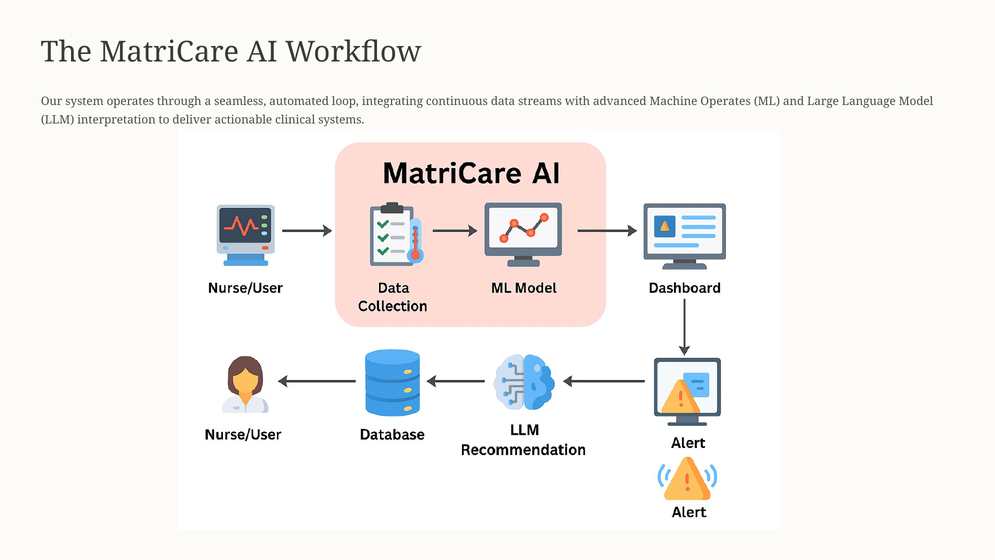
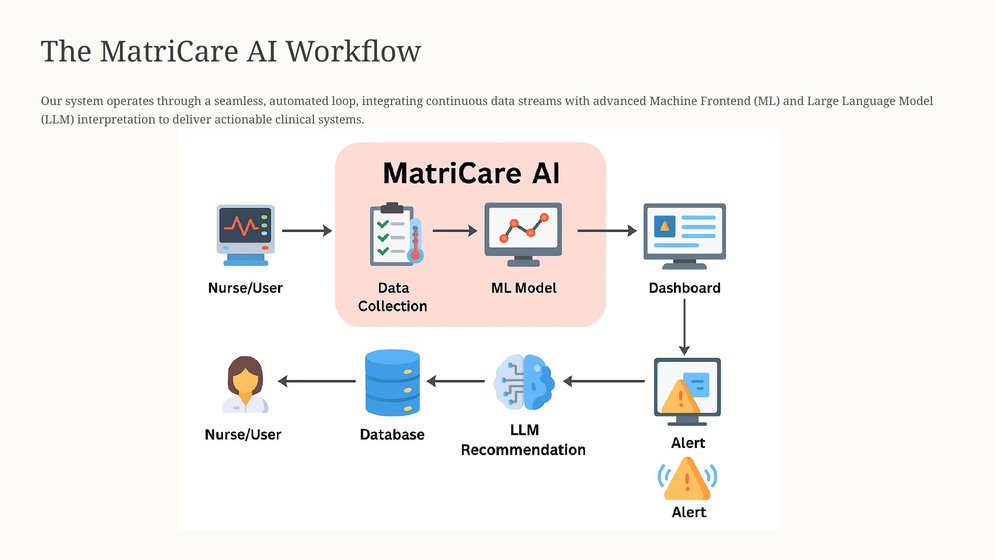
Machine Operates: Operates -> Frontend
